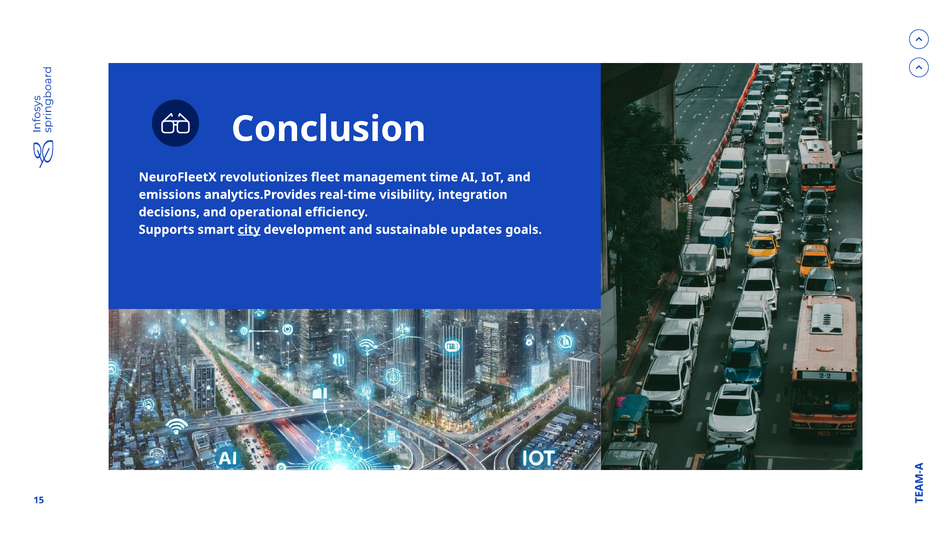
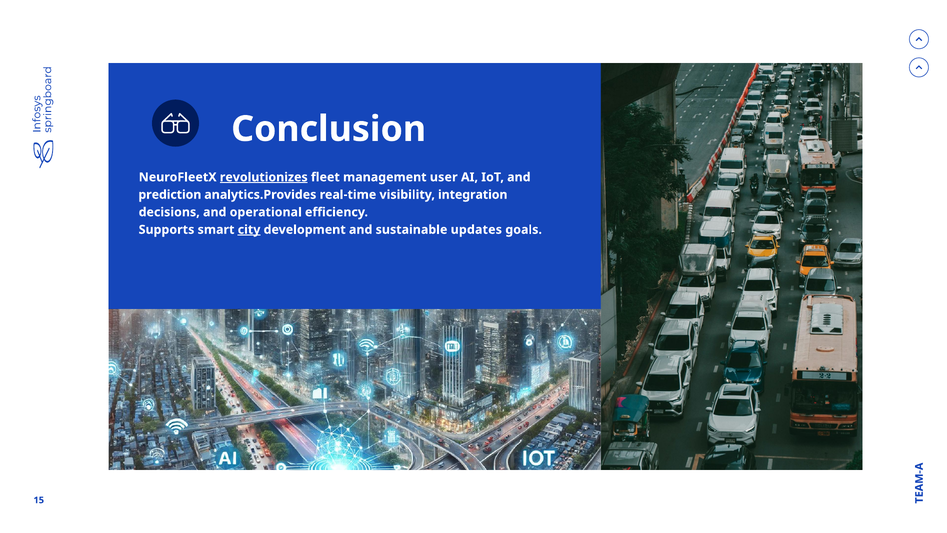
revolutionizes underline: none -> present
time: time -> user
emissions: emissions -> prediction
